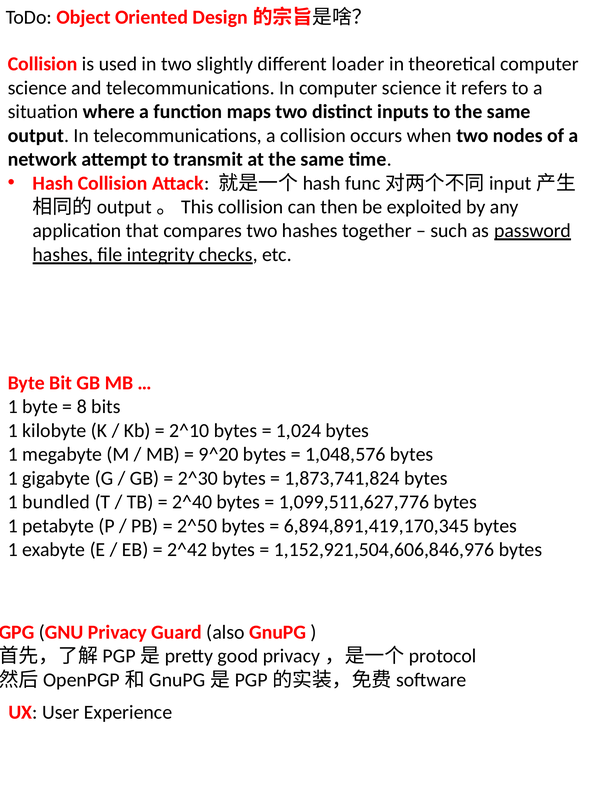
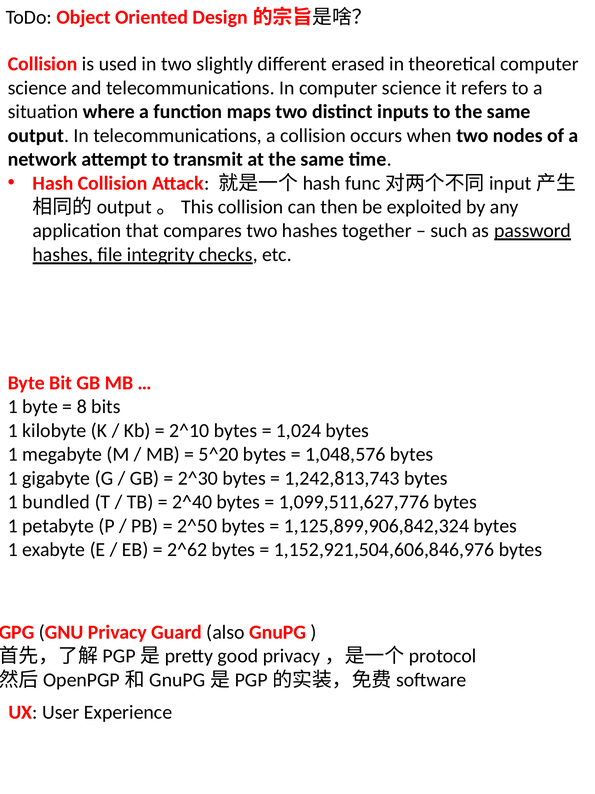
loader: loader -> erased
9^20: 9^20 -> 5^20
1,873,741,824: 1,873,741,824 -> 1,242,813,743
6,894,891,419,170,345: 6,894,891,419,170,345 -> 1,125,899,906,842,324
2^42: 2^42 -> 2^62
